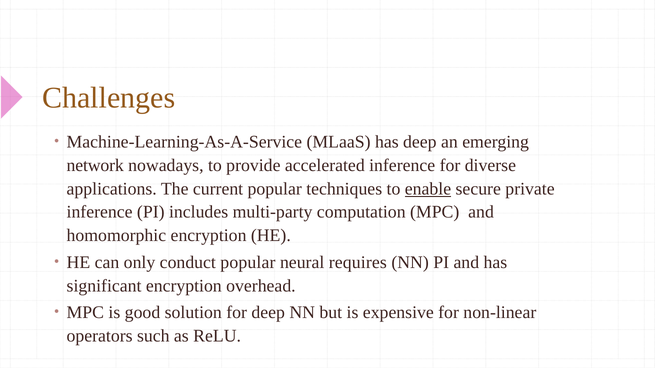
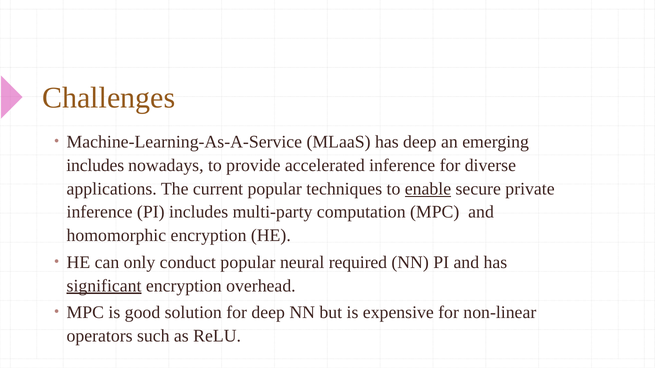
network at (95, 166): network -> includes
requires: requires -> required
significant underline: none -> present
